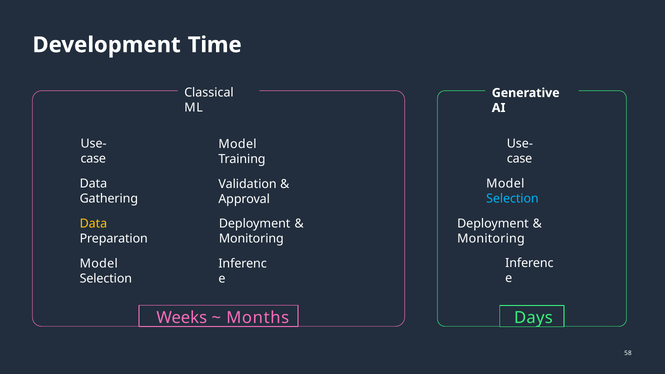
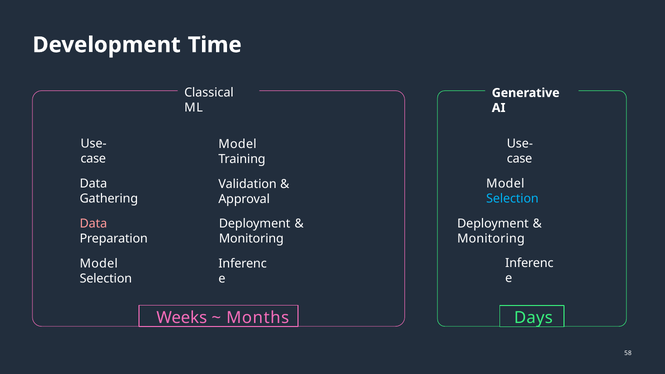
Data at (93, 224) colour: yellow -> pink
